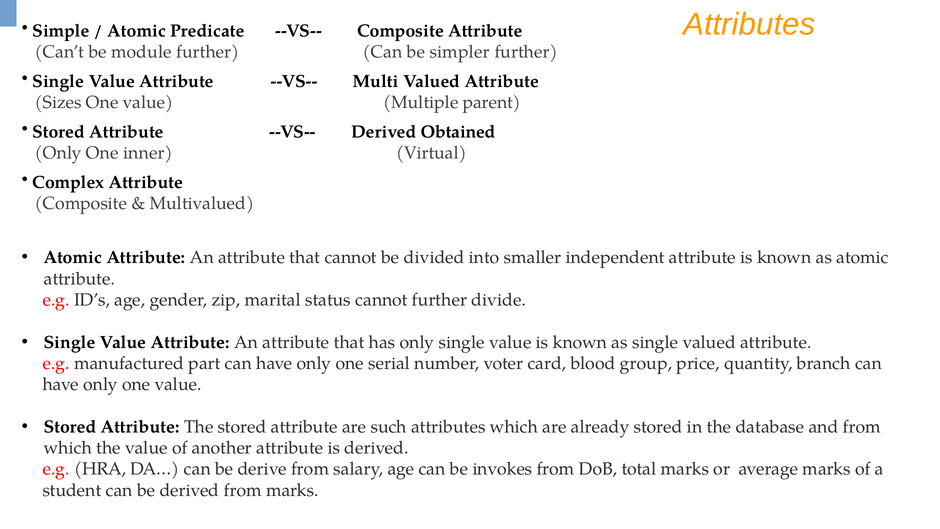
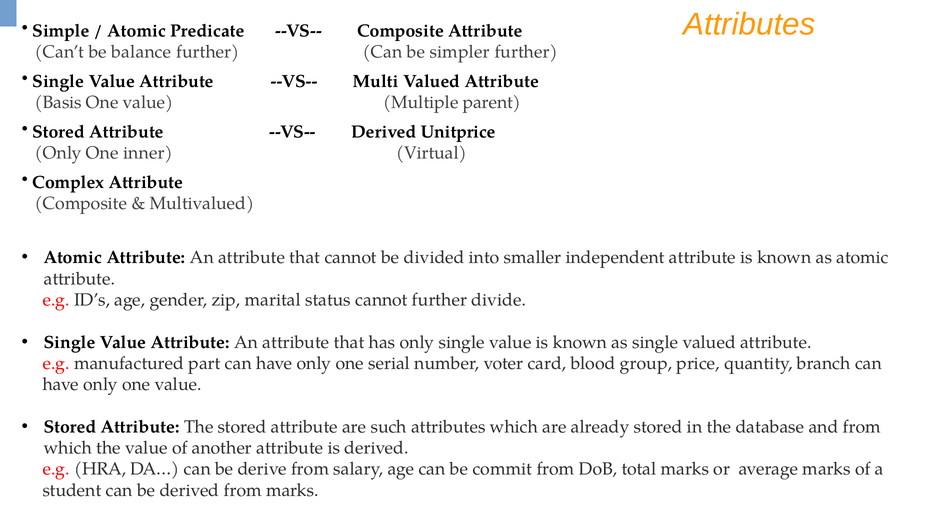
module: module -> balance
Sizes: Sizes -> Basis
Obtained: Obtained -> Unitprice
invokes: invokes -> commit
